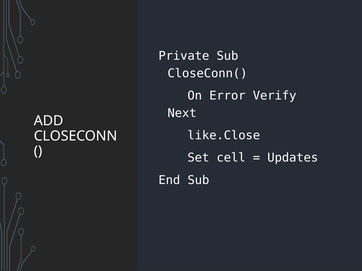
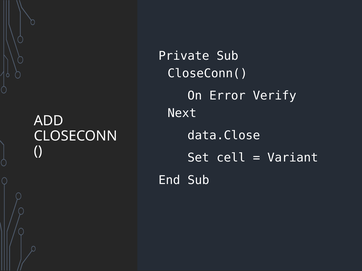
like.Close: like.Close -> data.Close
Updates: Updates -> Variant
